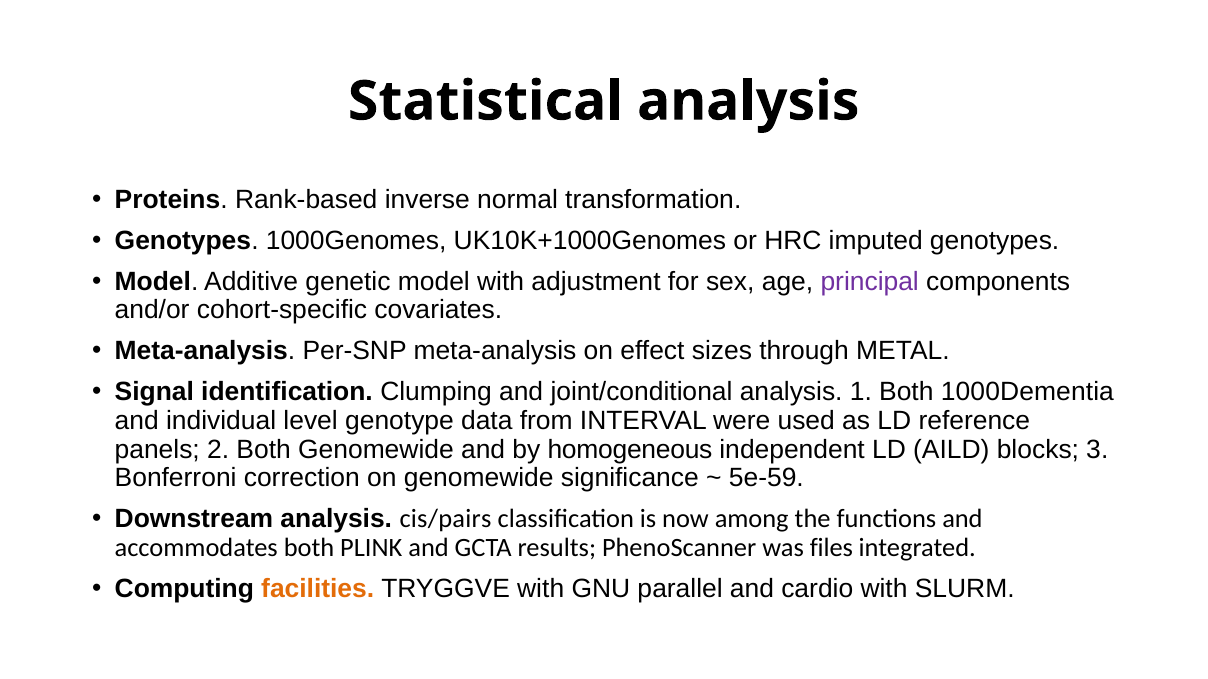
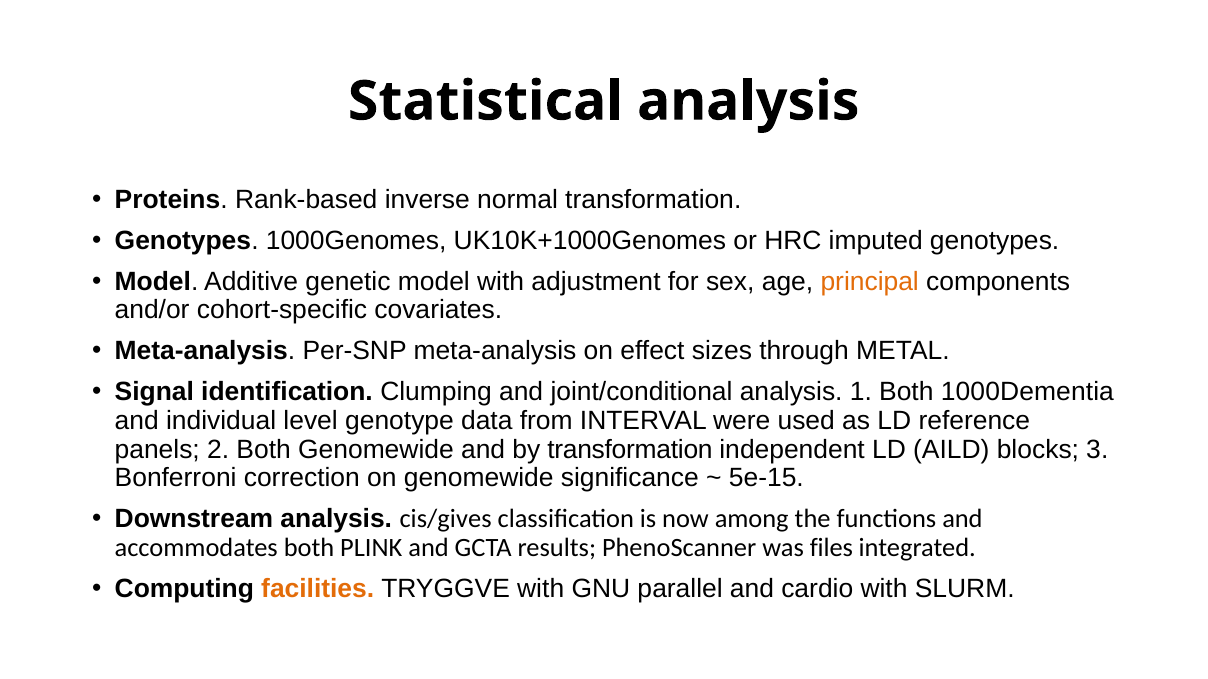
principal colour: purple -> orange
by homogeneous: homogeneous -> transformation
5e-59: 5e-59 -> 5e-15
cis/pairs: cis/pairs -> cis/gives
